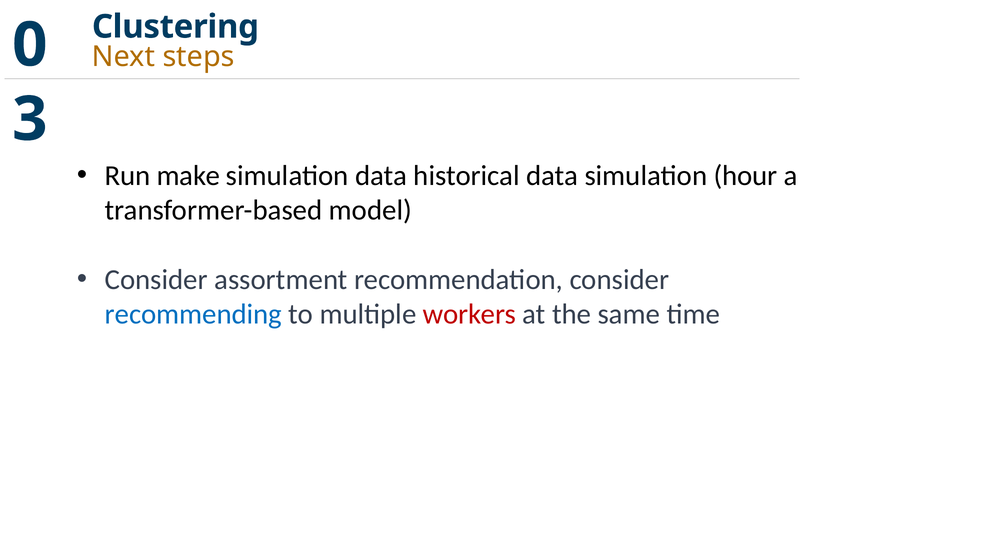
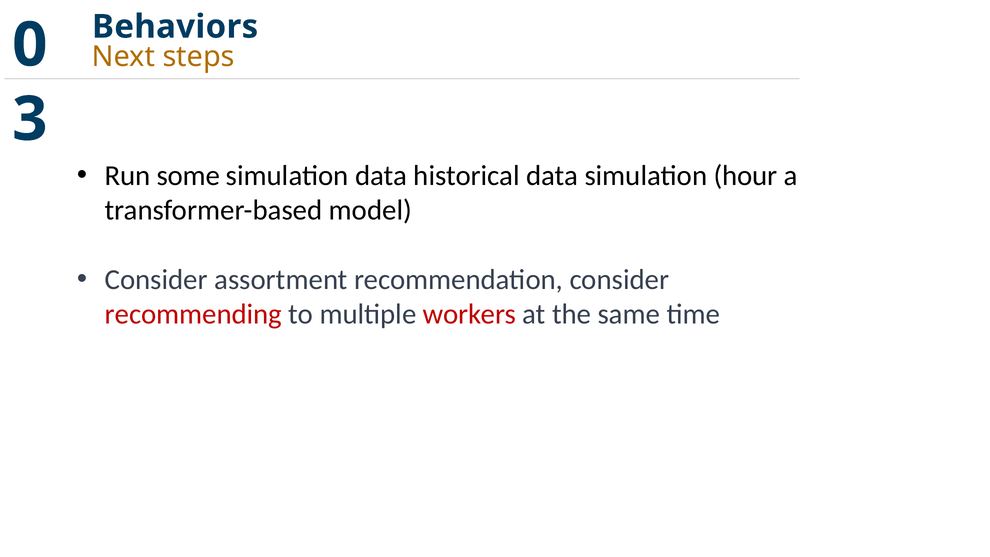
Clustering: Clustering -> Behaviors
make: make -> some
recommending colour: blue -> red
